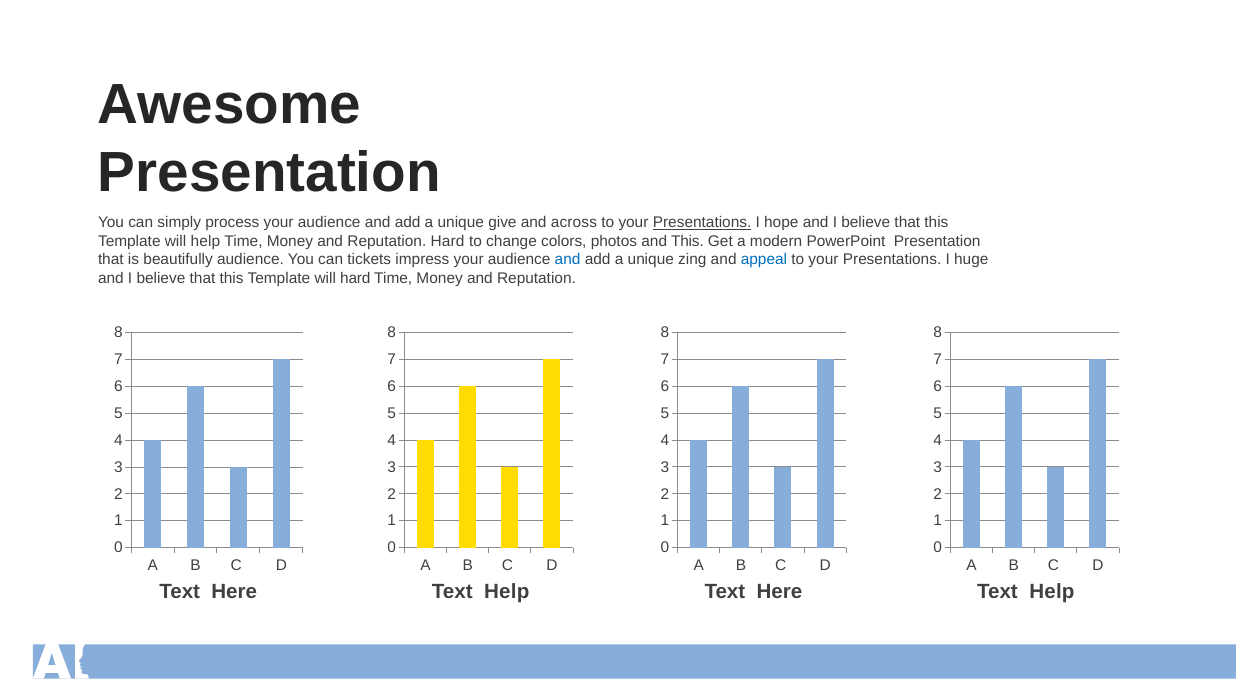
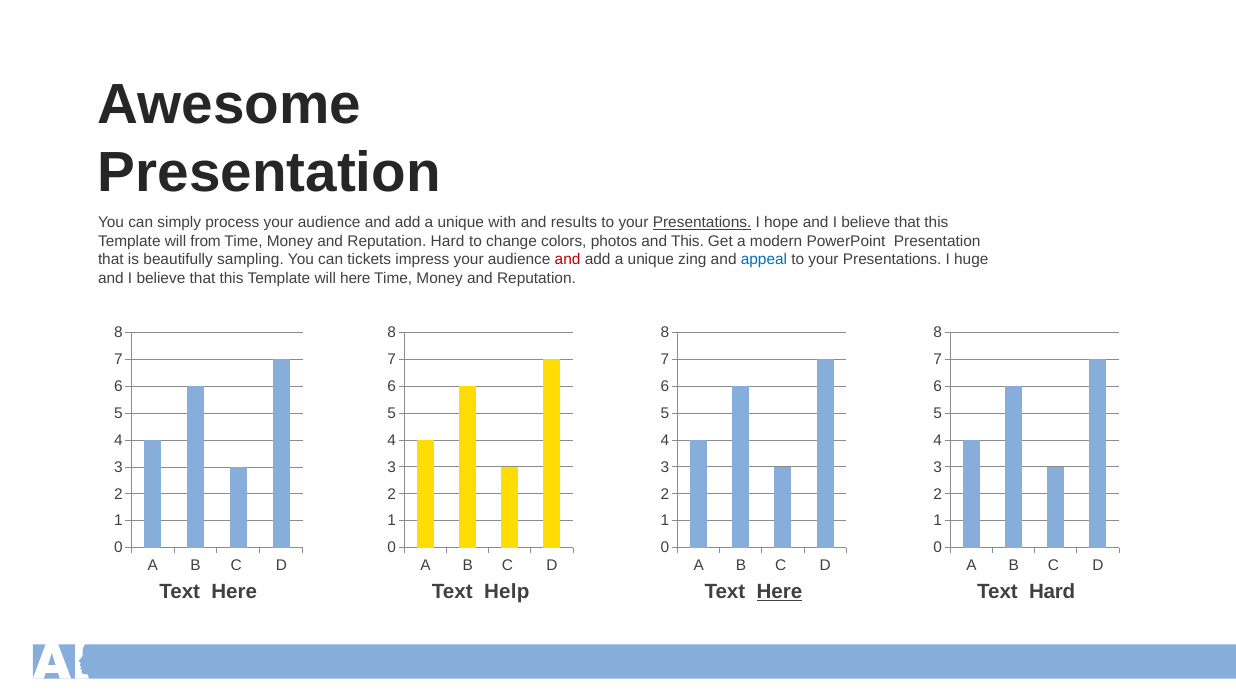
give: give -> with
across: across -> results
will help: help -> from
beautifully audience: audience -> sampling
and at (568, 260) colour: blue -> red
will hard: hard -> here
Here at (779, 592) underline: none -> present
Help at (1052, 592): Help -> Hard
